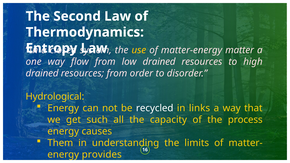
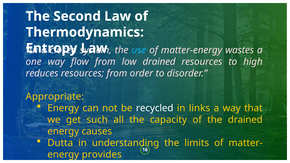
use colour: yellow -> light blue
matter: matter -> wastes
drained at (42, 73): drained -> reduces
Hydrological: Hydrological -> Appropriate
the process: process -> drained
Them: Them -> Dutta
